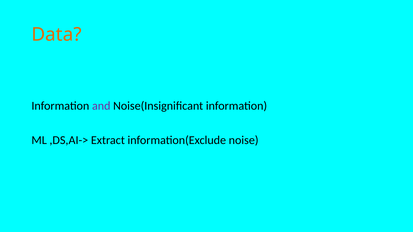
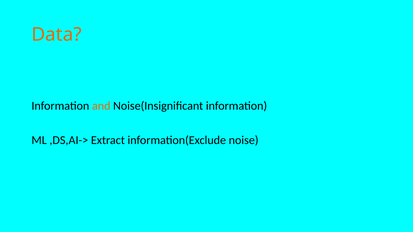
and colour: purple -> orange
